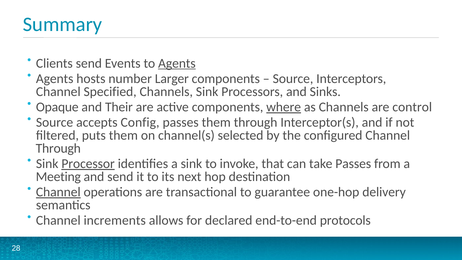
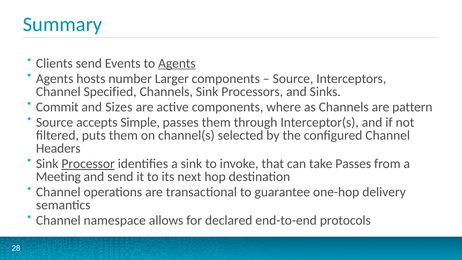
Opaque: Opaque -> Commit
Their: Their -> Sizes
where underline: present -> none
control: control -> pattern
Config: Config -> Simple
Through at (58, 148): Through -> Headers
Channel at (58, 192) underline: present -> none
increments: increments -> namespace
